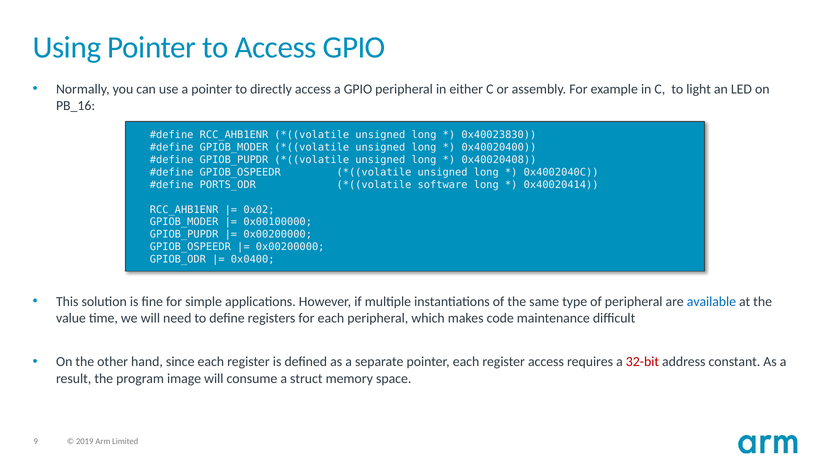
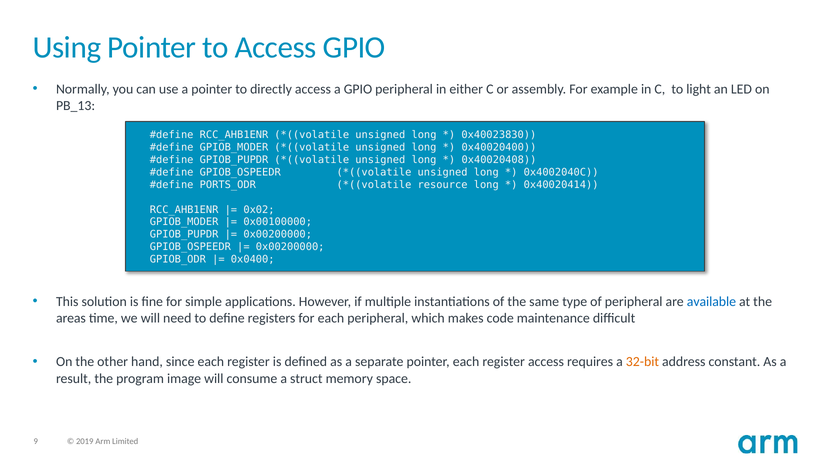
PB_16: PB_16 -> PB_13
software: software -> resource
value: value -> areas
32-bit colour: red -> orange
